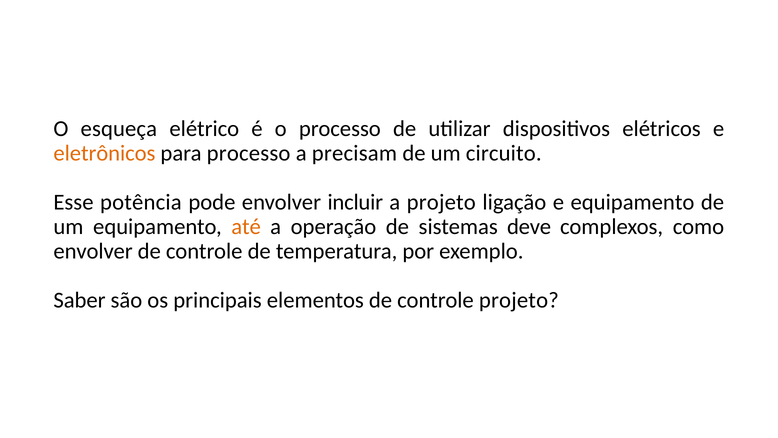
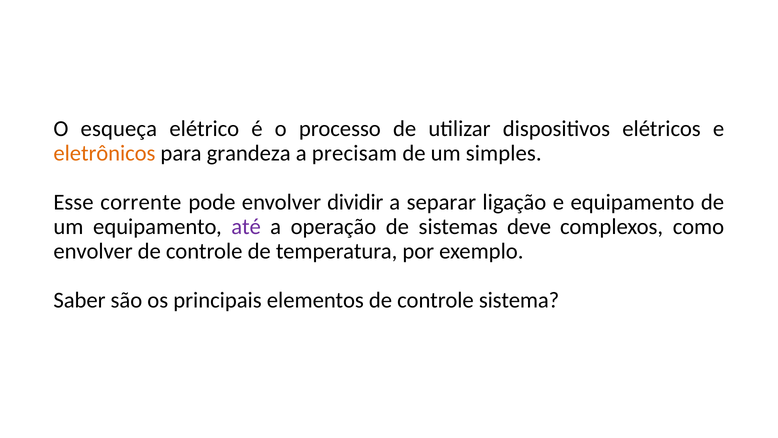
para processo: processo -> grandeza
circuito: circuito -> simples
potência: potência -> corrente
incluir: incluir -> dividir
a projeto: projeto -> separar
até colour: orange -> purple
controle projeto: projeto -> sistema
